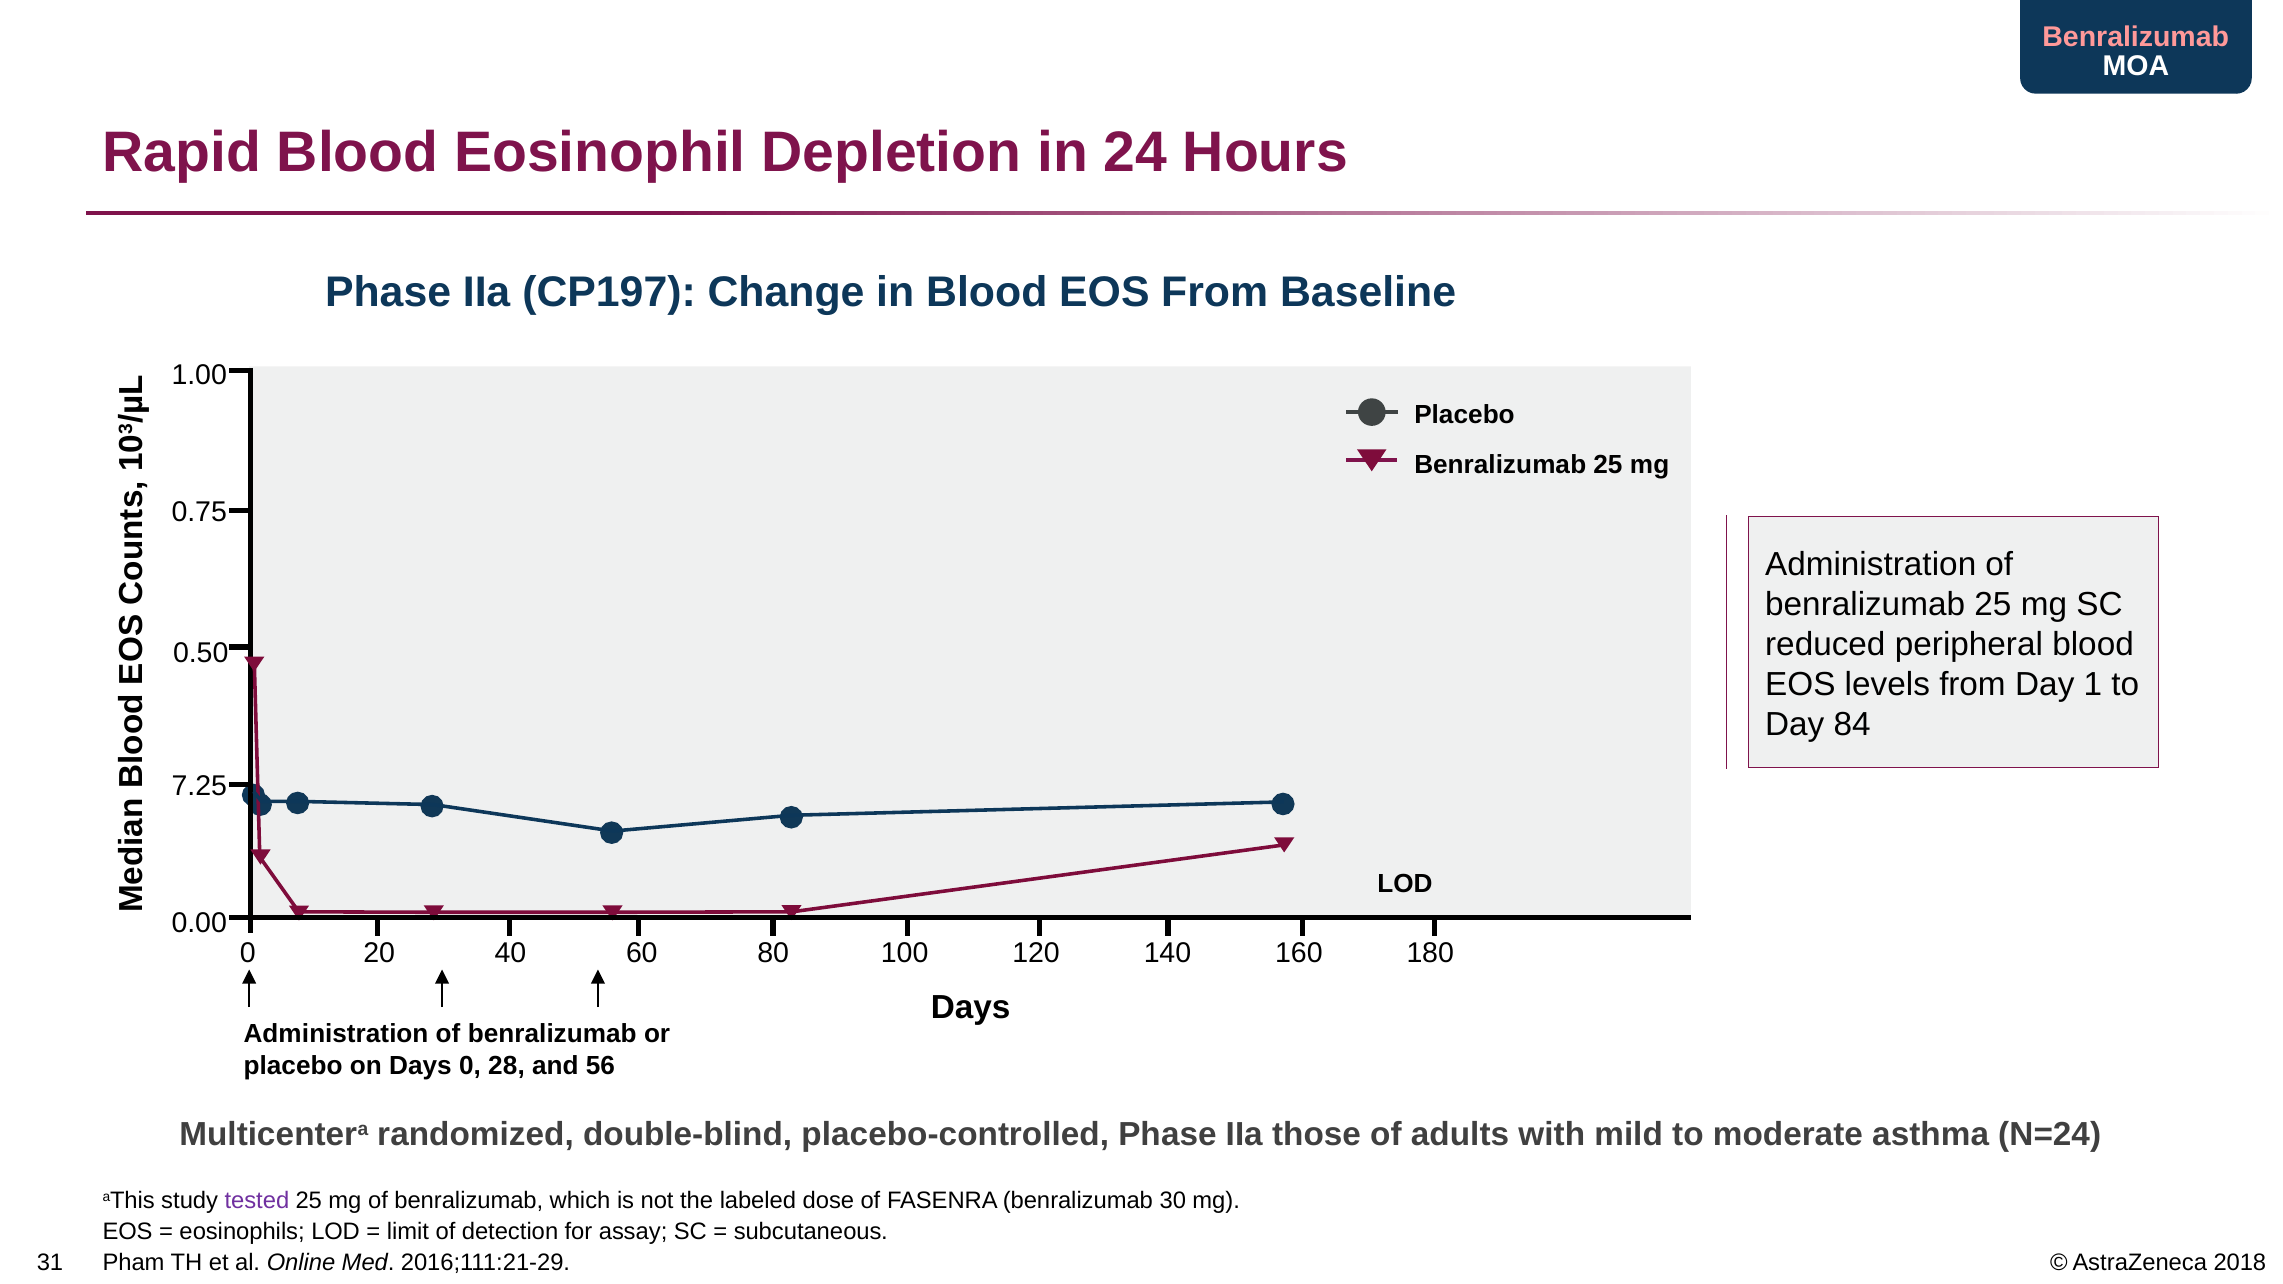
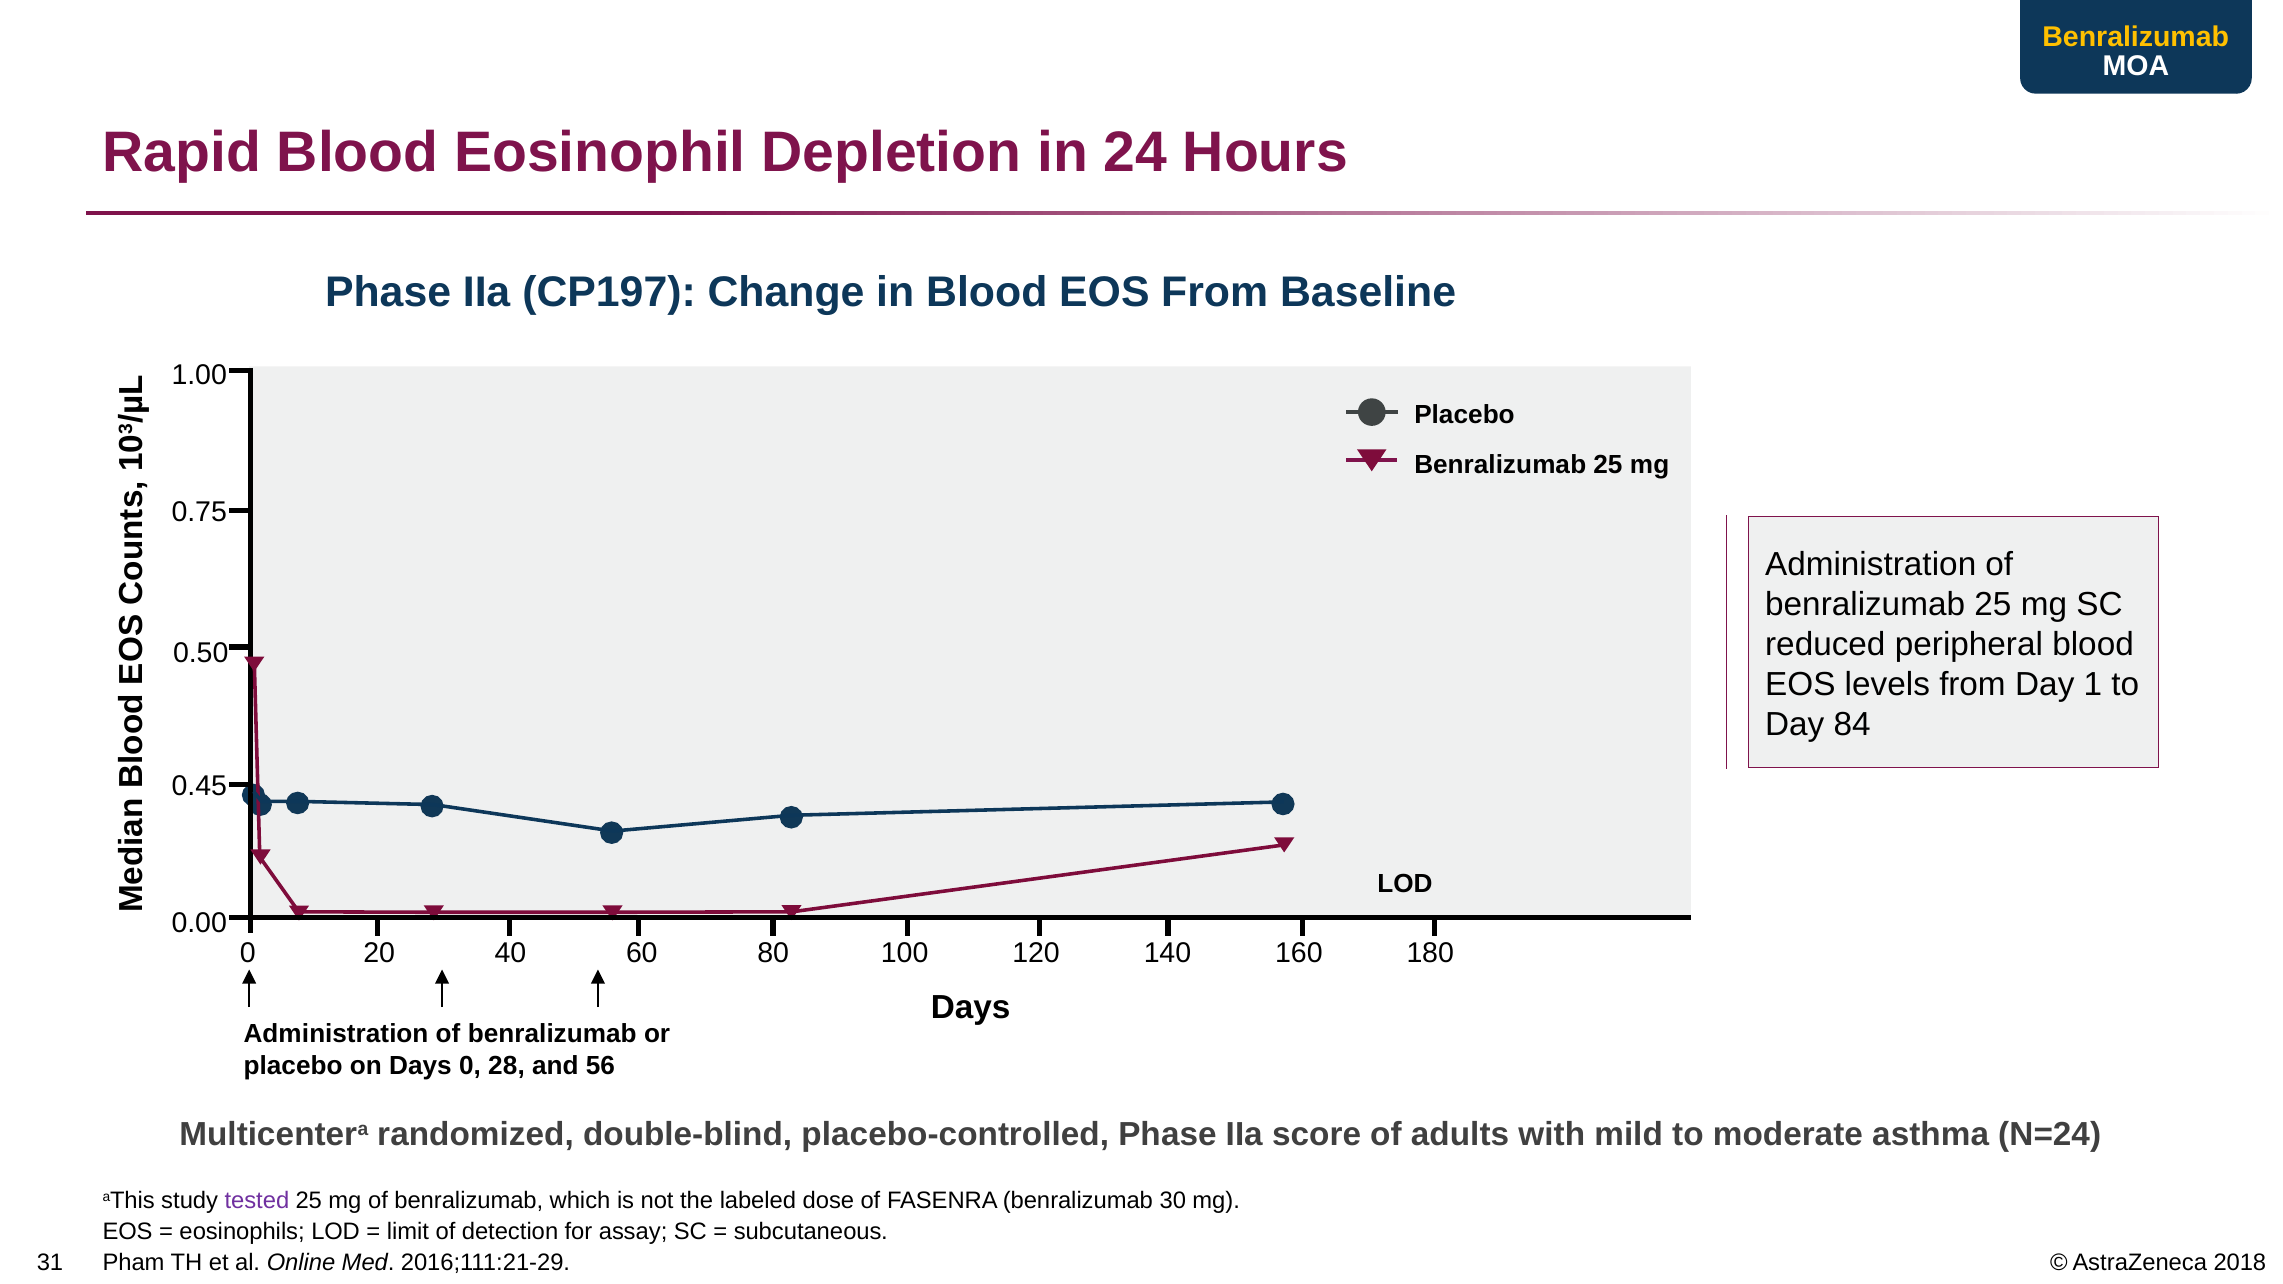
Benralizumab at (2136, 37) colour: pink -> yellow
7.25: 7.25 -> 0.45
those: those -> score
